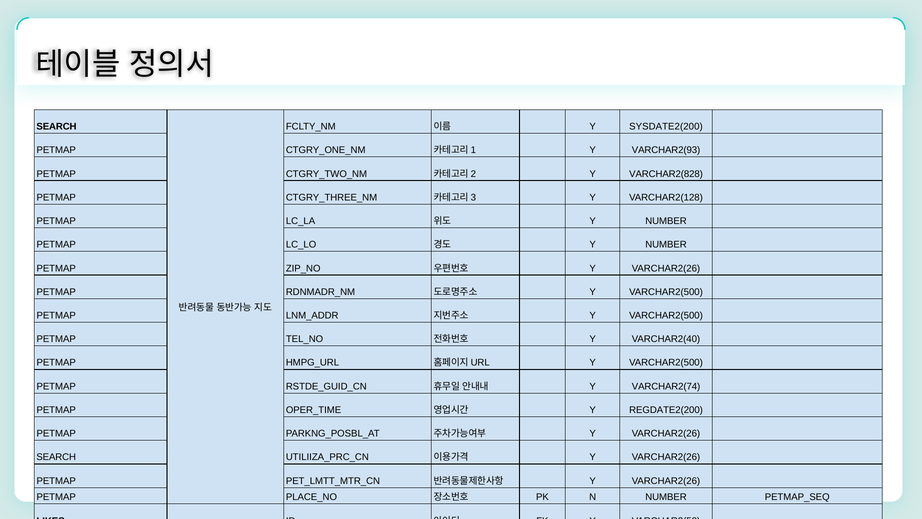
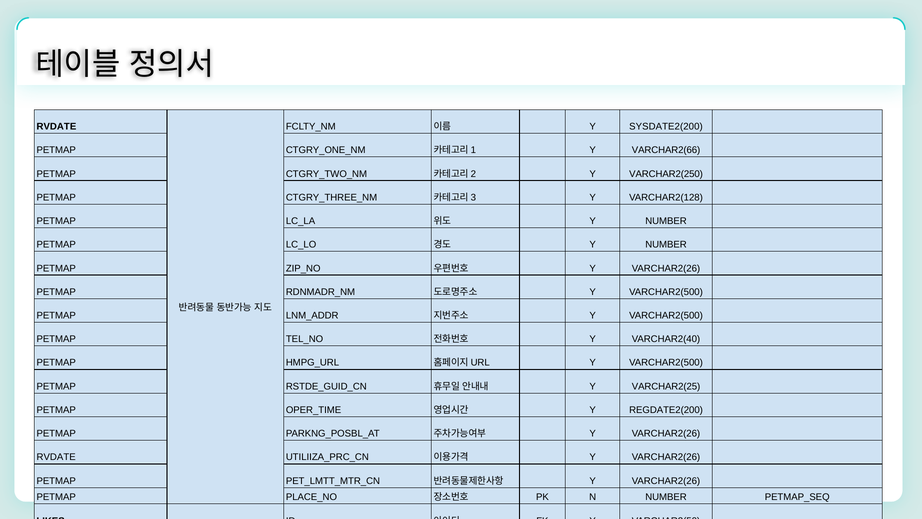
SEARCH at (56, 127): SEARCH -> RVDATE
VARCHAR2(93: VARCHAR2(93 -> VARCHAR2(66
VARCHAR2(828: VARCHAR2(828 -> VARCHAR2(250
VARCHAR2(74: VARCHAR2(74 -> VARCHAR2(25
SEARCH at (56, 457): SEARCH -> RVDATE
